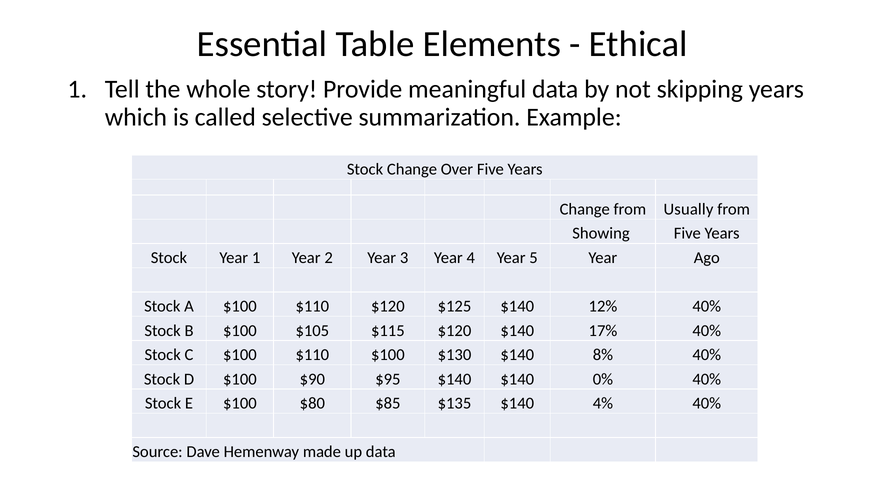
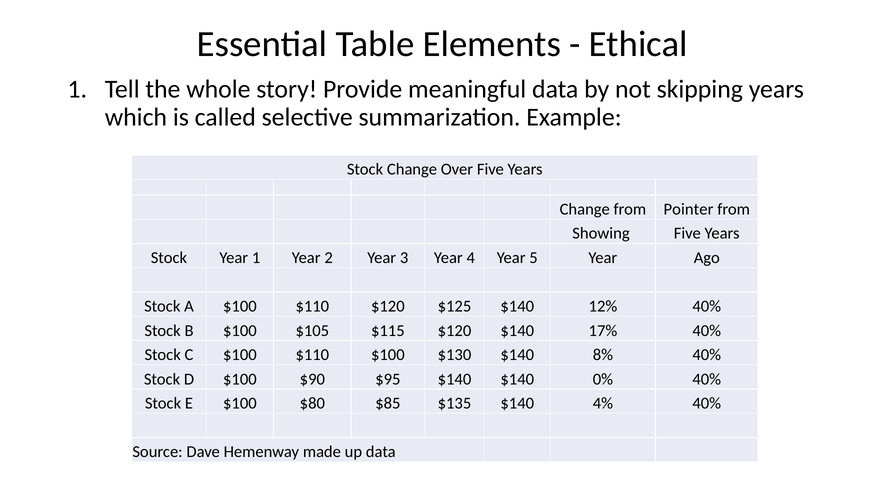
Usually: Usually -> Pointer
